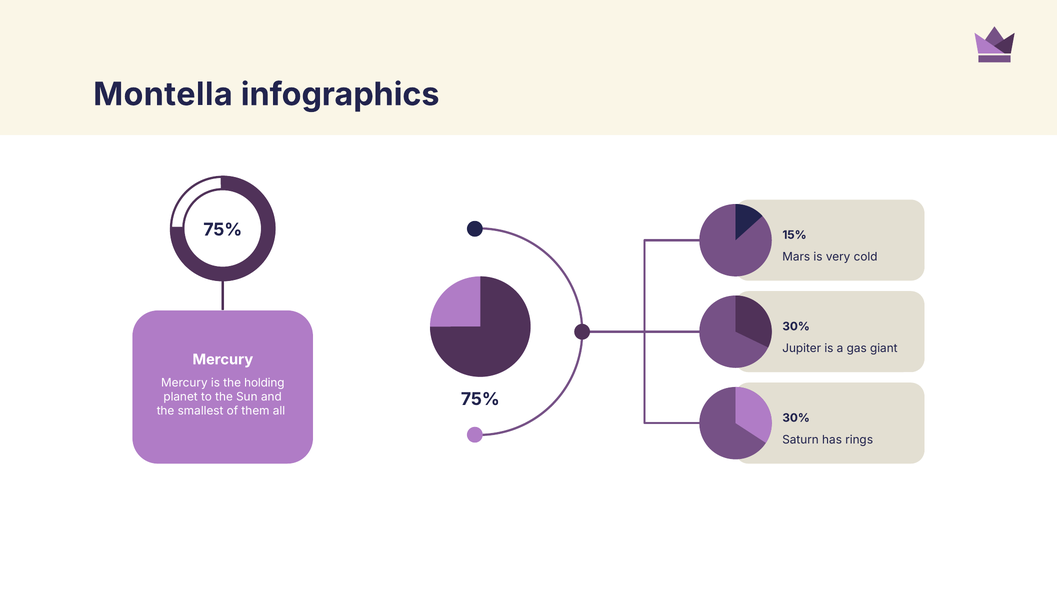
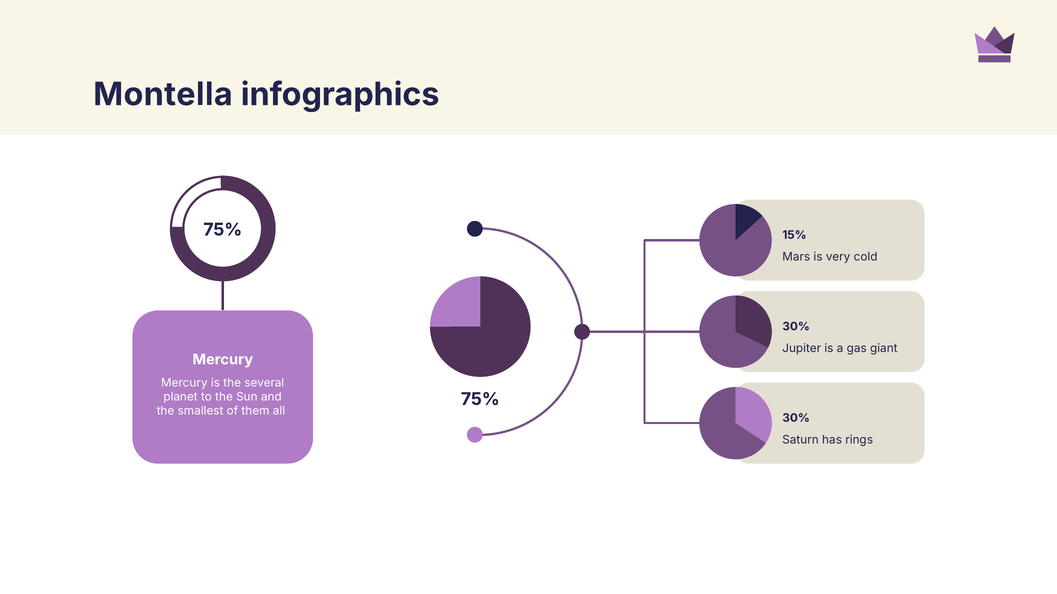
holding: holding -> several
